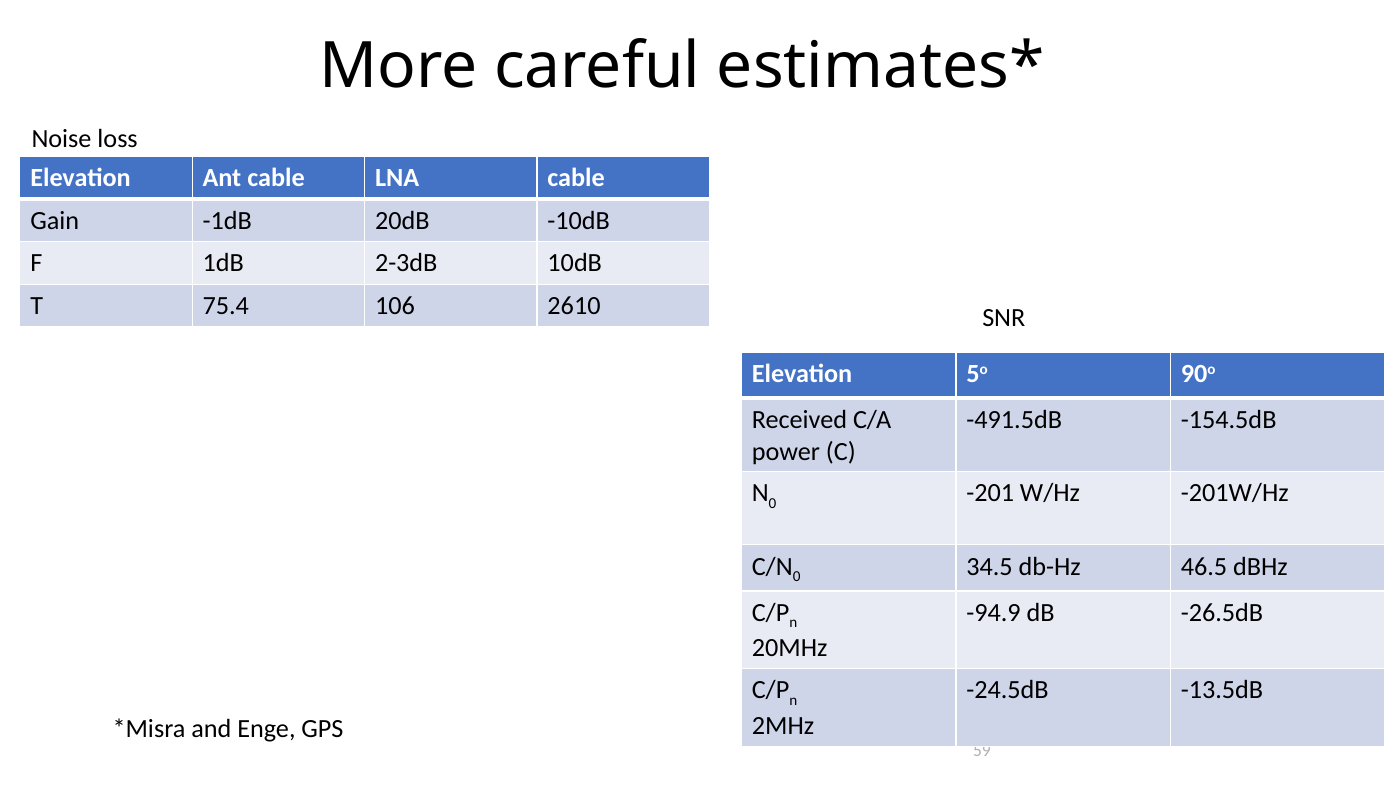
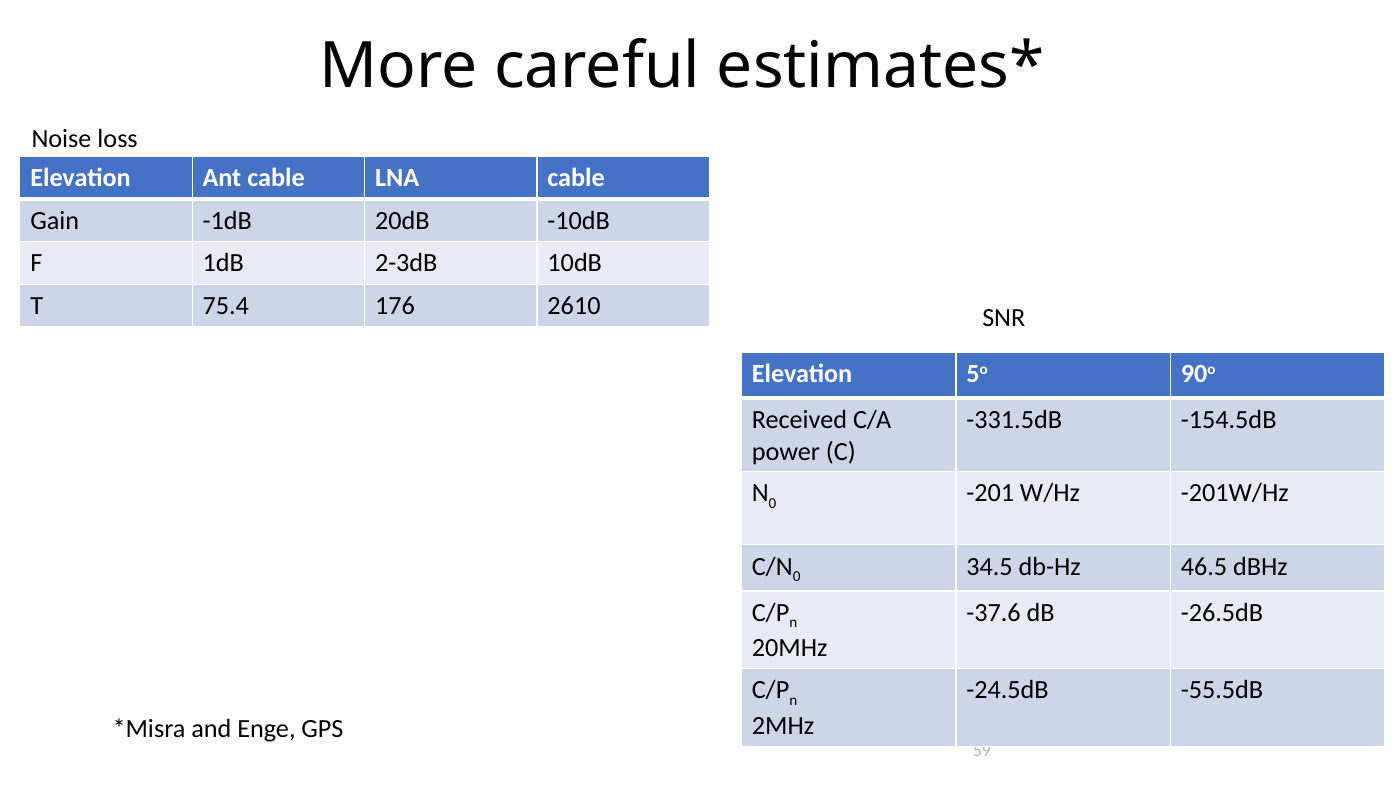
106: 106 -> 176
-491.5dB: -491.5dB -> -331.5dB
-94.9: -94.9 -> -37.6
-13.5dB: -13.5dB -> -55.5dB
